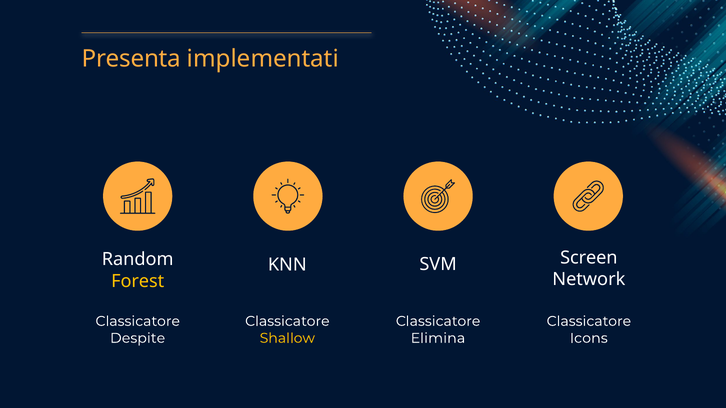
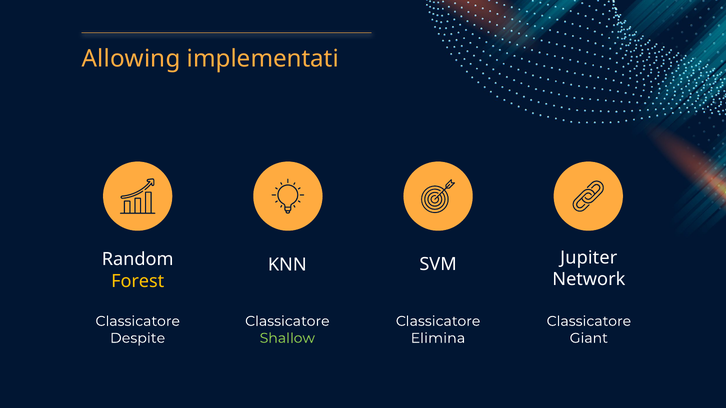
Presenta: Presenta -> Allowing
Screen: Screen -> Jupiter
Shallow colour: yellow -> light green
Icons: Icons -> Giant
